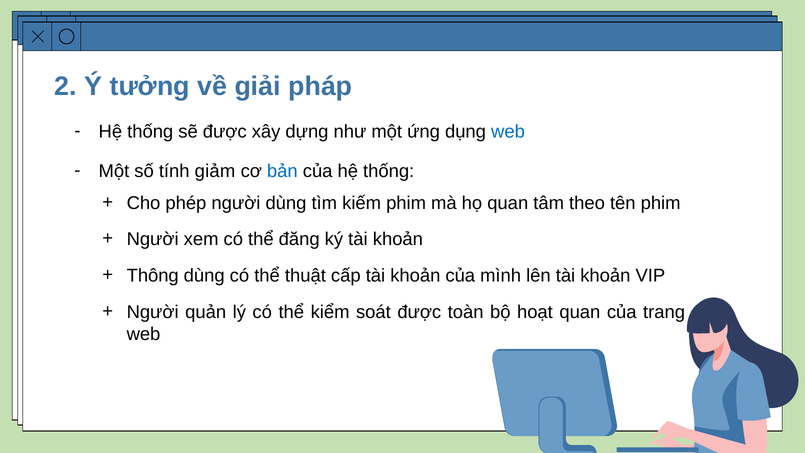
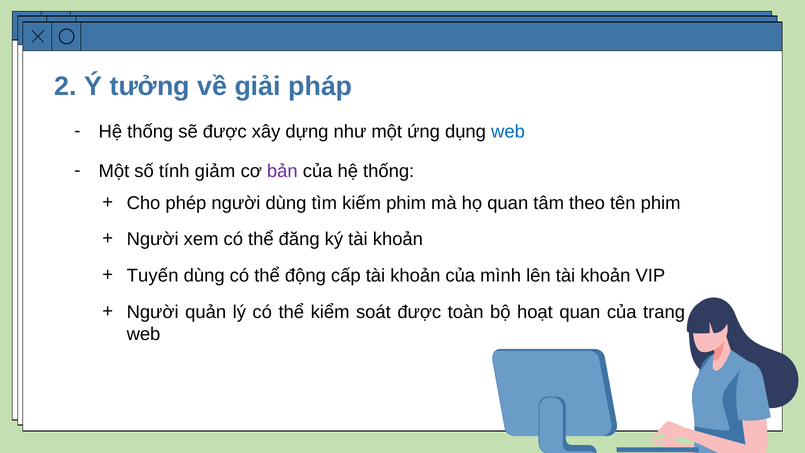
bản colour: blue -> purple
Thông: Thông -> Tuyến
thuật: thuật -> động
